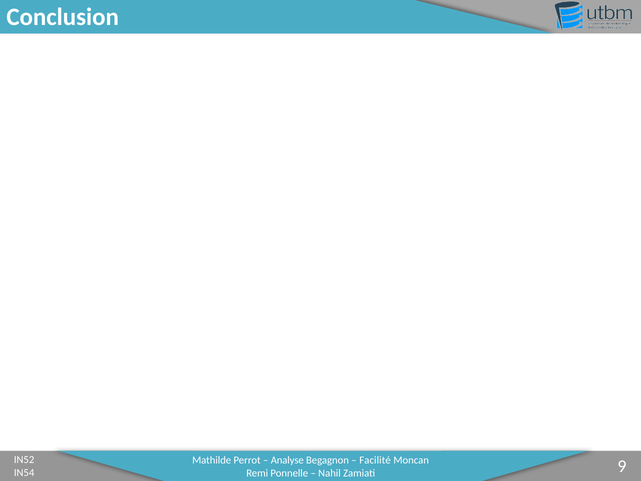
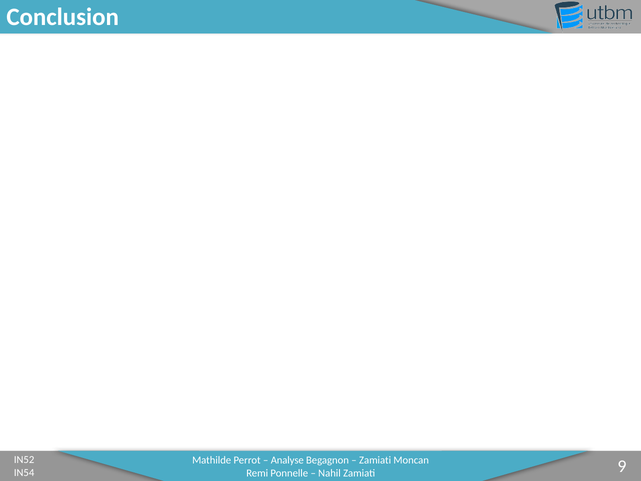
Facilité at (375, 460): Facilité -> Zamiati
